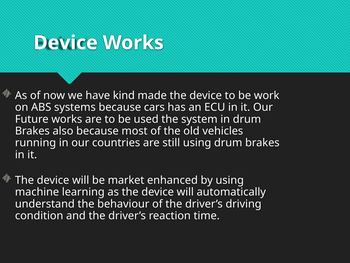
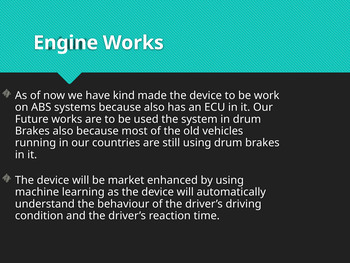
Device at (66, 43): Device -> Engine
because cars: cars -> also
